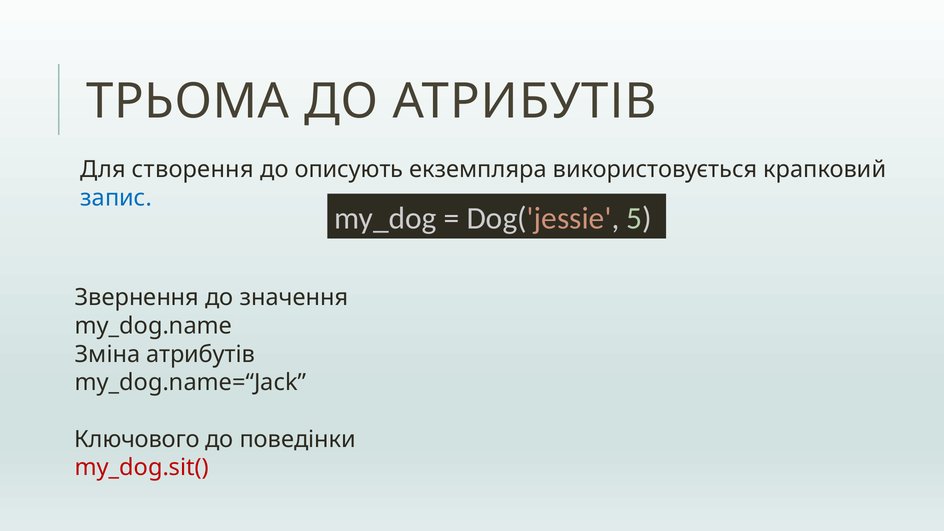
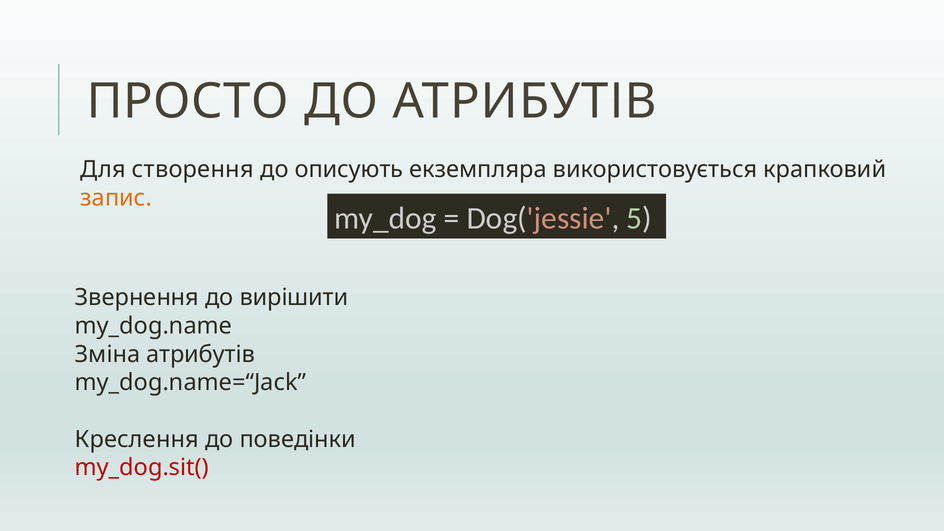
ТРЬОМА: ТРЬОМА -> ПРОСТО
запис colour: blue -> orange
значення: значення -> вирішити
Ключового: Ключового -> Креслення
